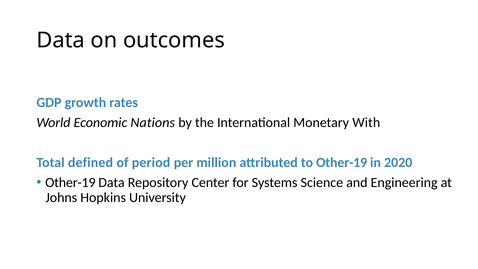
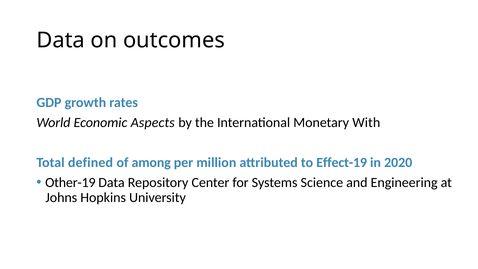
Nations: Nations -> Aspects
period: period -> among
to Other-19: Other-19 -> Effect-19
